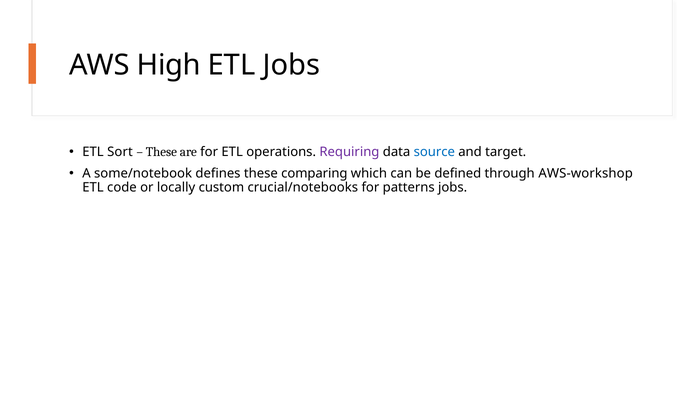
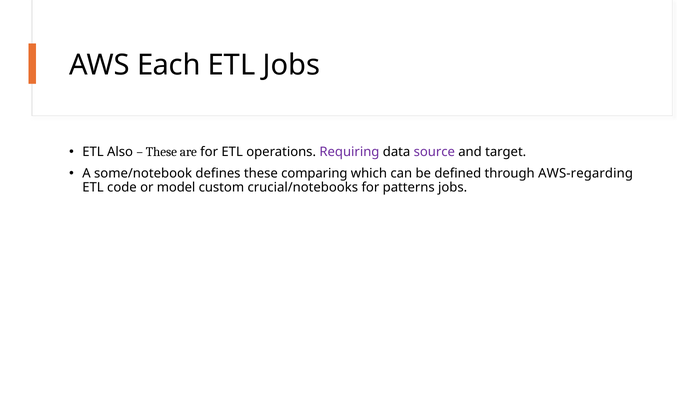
High: High -> Each
Sort: Sort -> Also
source colour: blue -> purple
AWS-workshop: AWS-workshop -> AWS-regarding
locally: locally -> model
